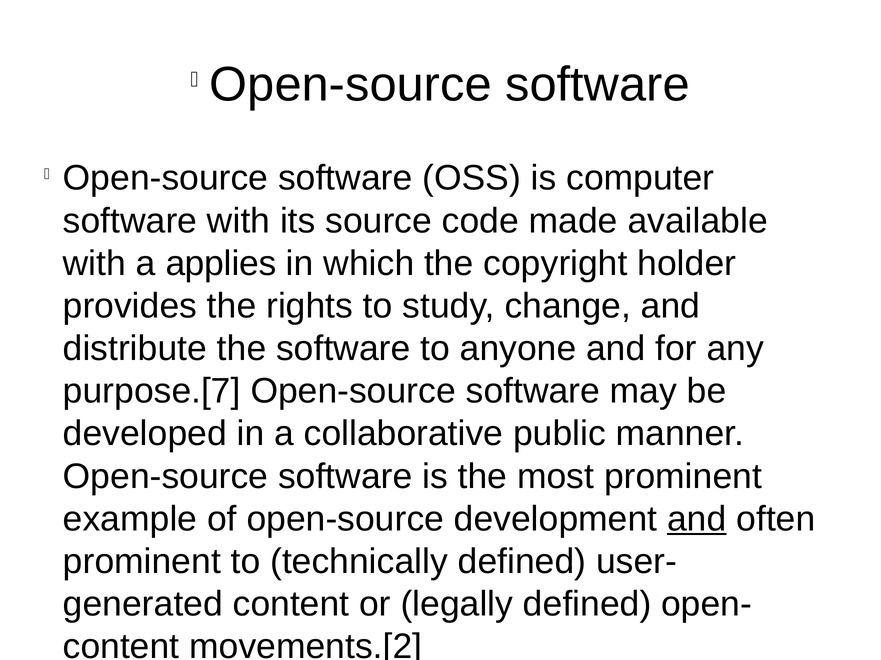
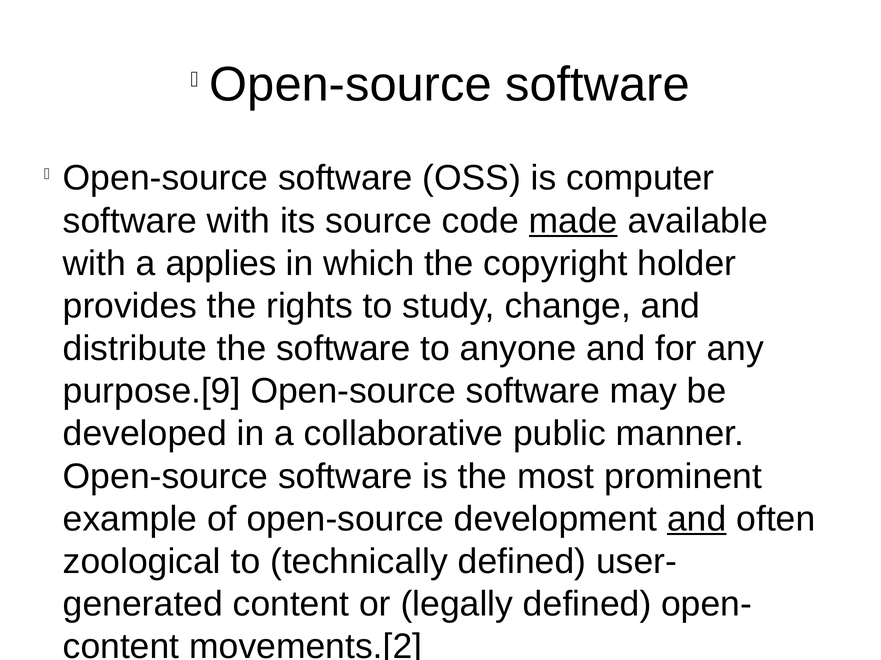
made underline: none -> present
purpose.[7: purpose.[7 -> purpose.[9
prominent at (142, 562): prominent -> zoological
